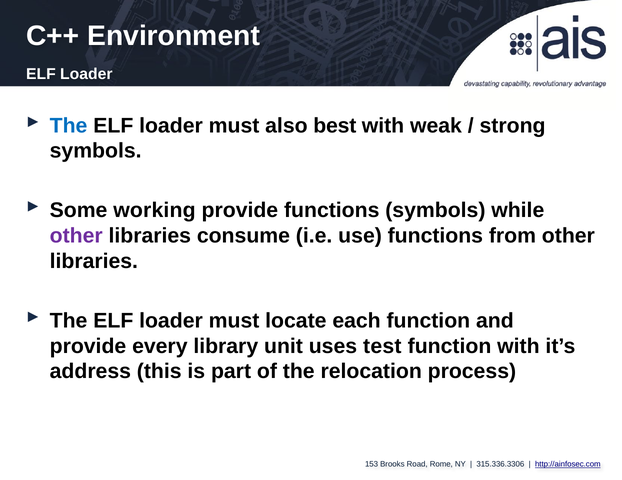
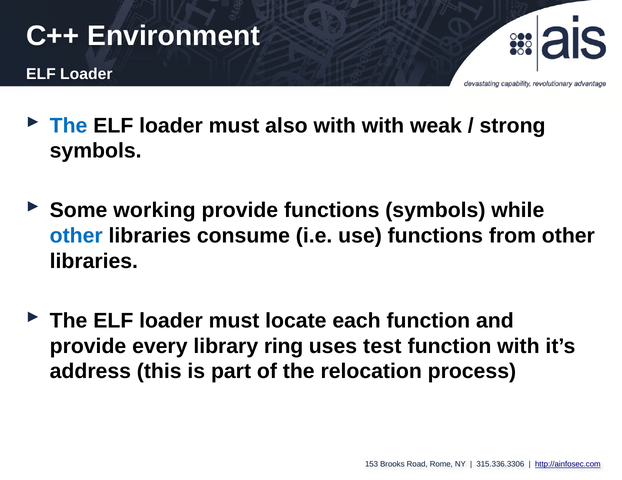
also best: best -> with
other at (76, 236) colour: purple -> blue
unit: unit -> ring
